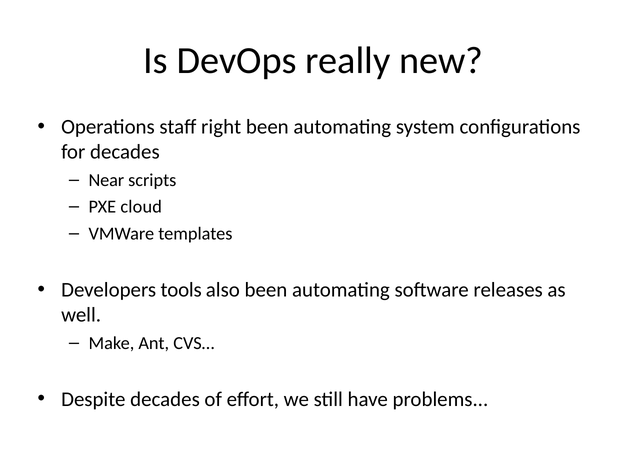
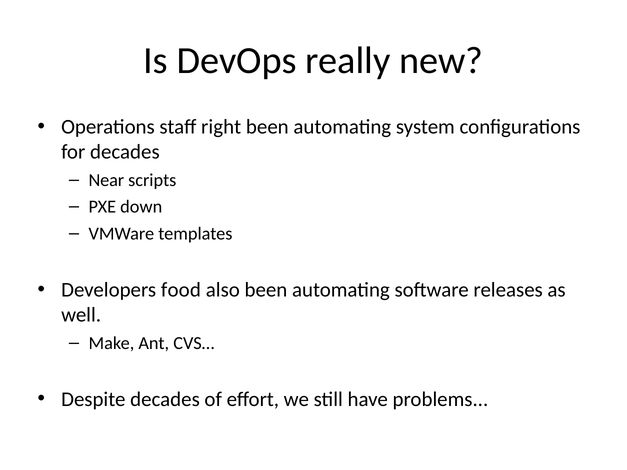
cloud: cloud -> down
tools: tools -> food
